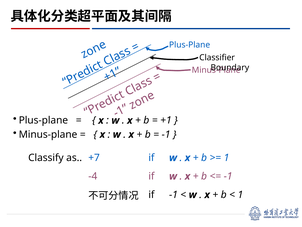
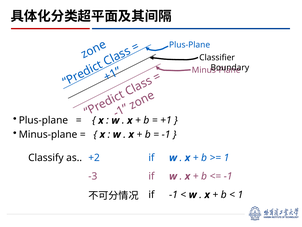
+7: +7 -> +2
-4: -4 -> -3
